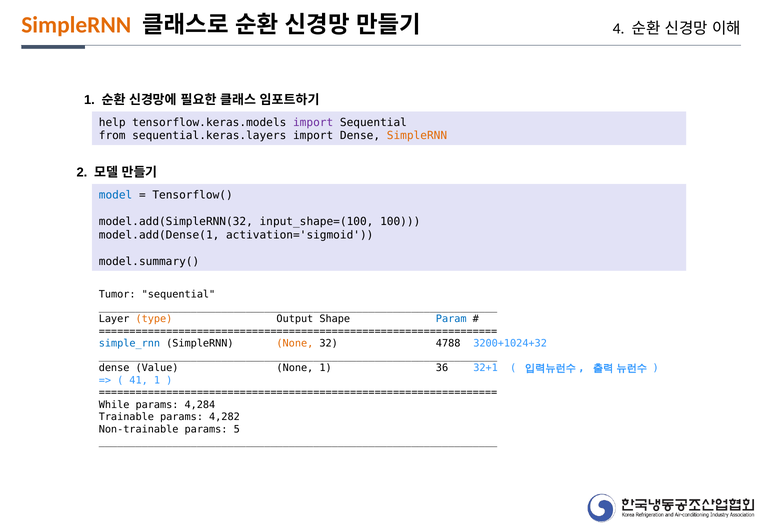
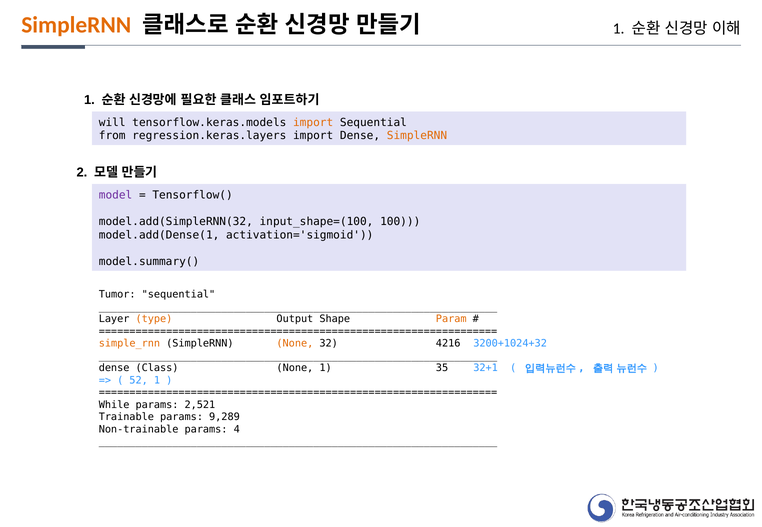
4 at (619, 29): 4 -> 1
help: help -> will
import at (313, 123) colour: purple -> orange
sequential.keras.layers: sequential.keras.layers -> regression.keras.layers
model colour: blue -> purple
Param colour: blue -> orange
simple_rnn colour: blue -> orange
4788: 4788 -> 4216
Value: Value -> Class
36: 36 -> 35
41: 41 -> 52
4,284: 4,284 -> 2,521
4,282: 4,282 -> 9,289
5: 5 -> 4
